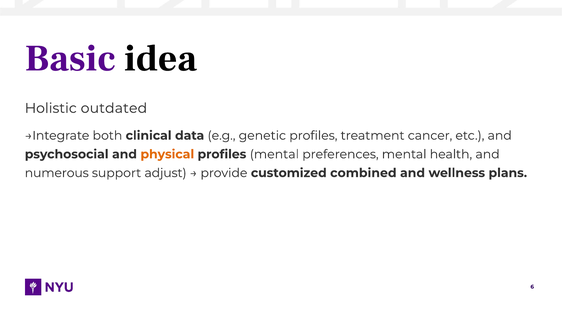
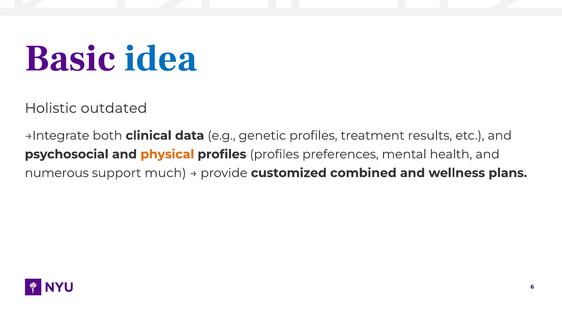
idea colour: black -> blue
cancer: cancer -> results
profiles mental: mental -> profiles
adjust: adjust -> much
